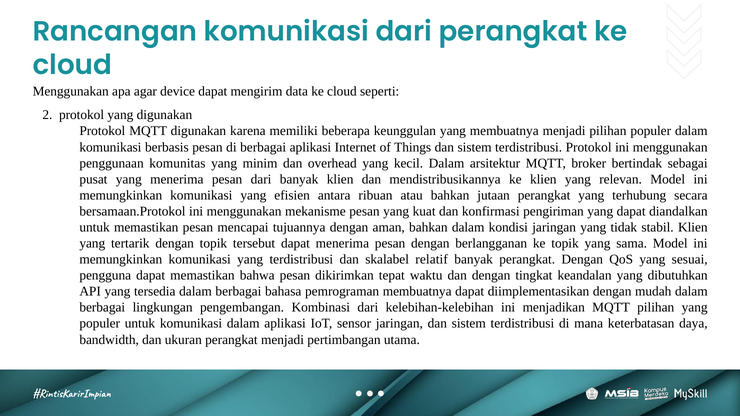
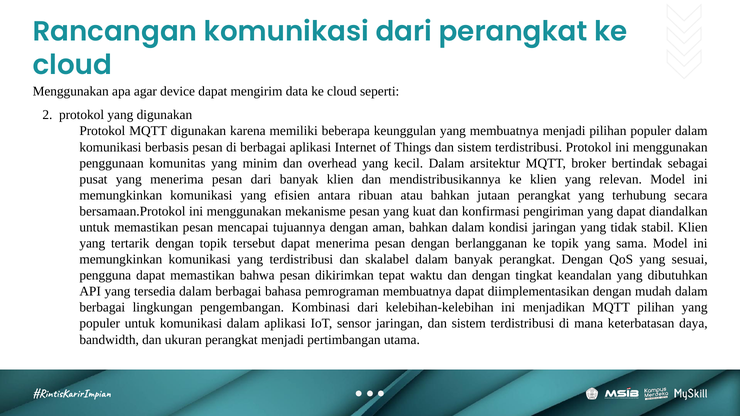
skalabel relatif: relatif -> dalam
